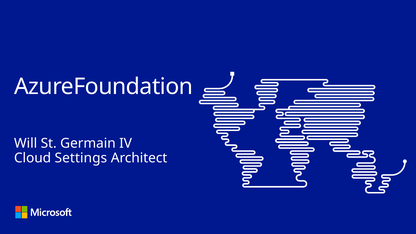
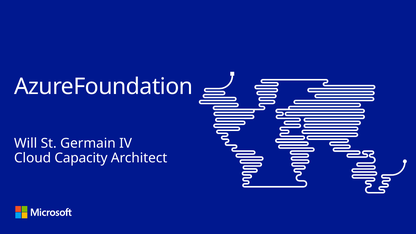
Settings: Settings -> Capacity
